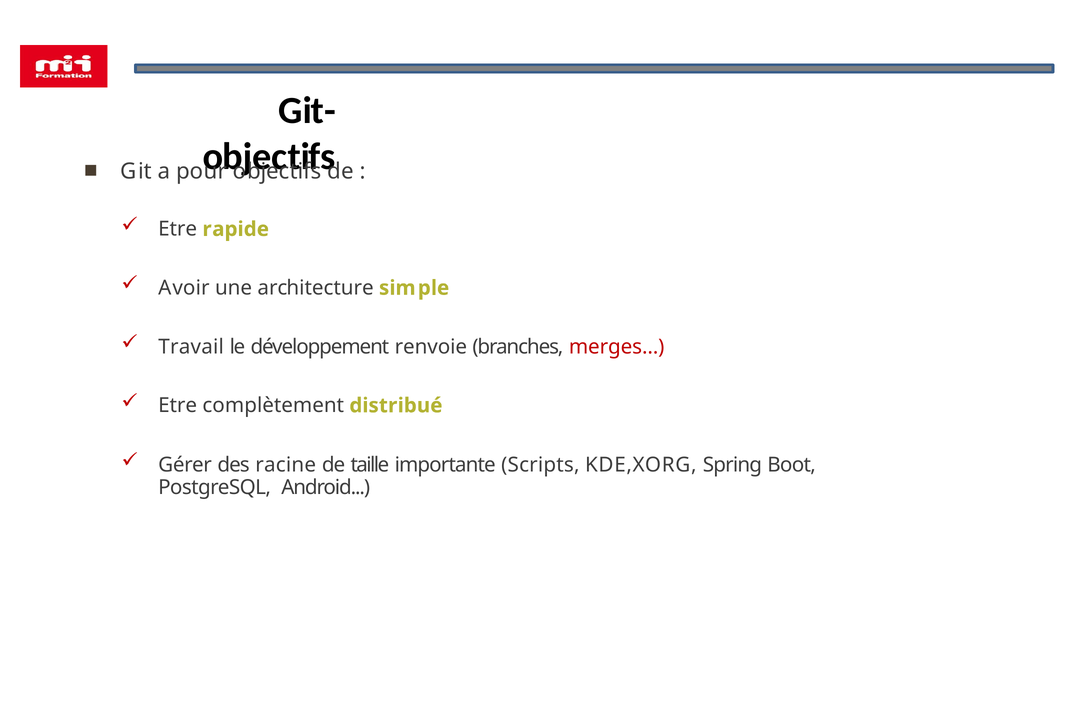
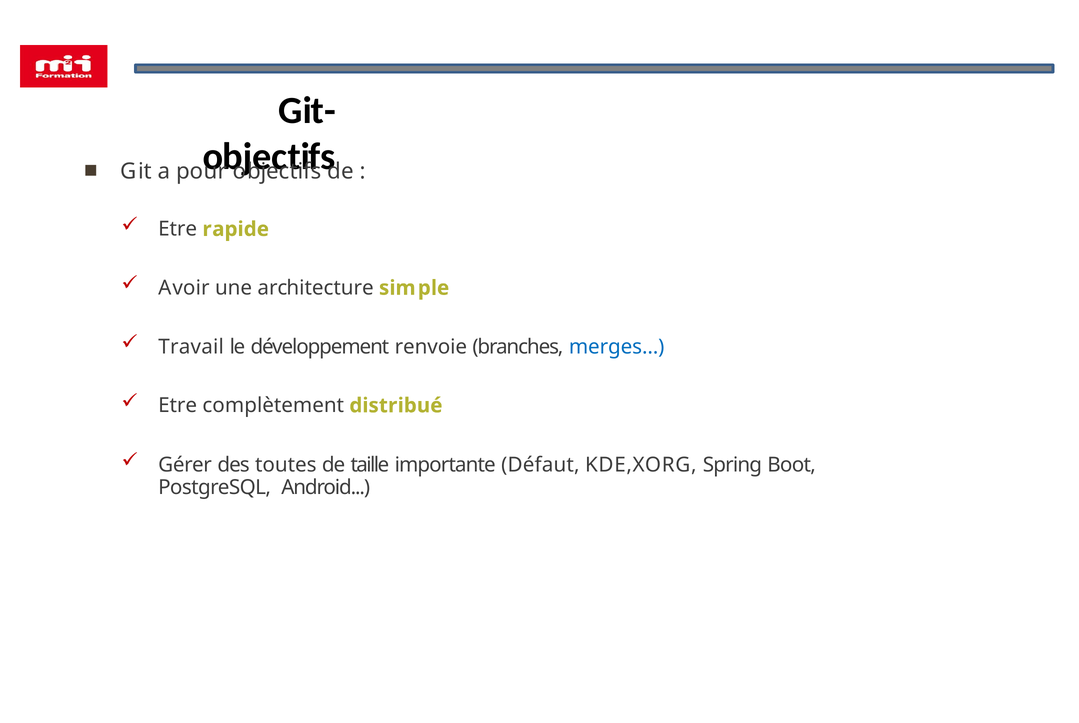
merges… colour: red -> blue
racine: racine -> toutes
Scripts: Scripts -> Défaut
